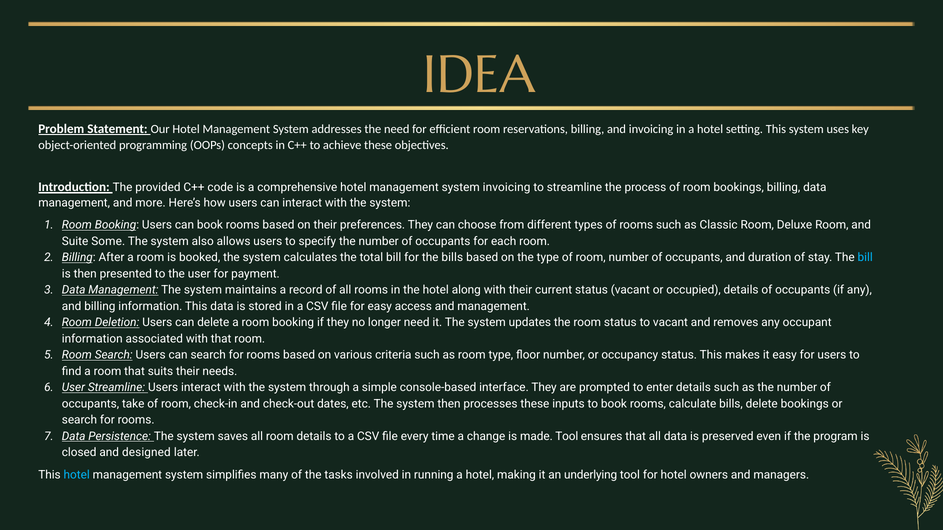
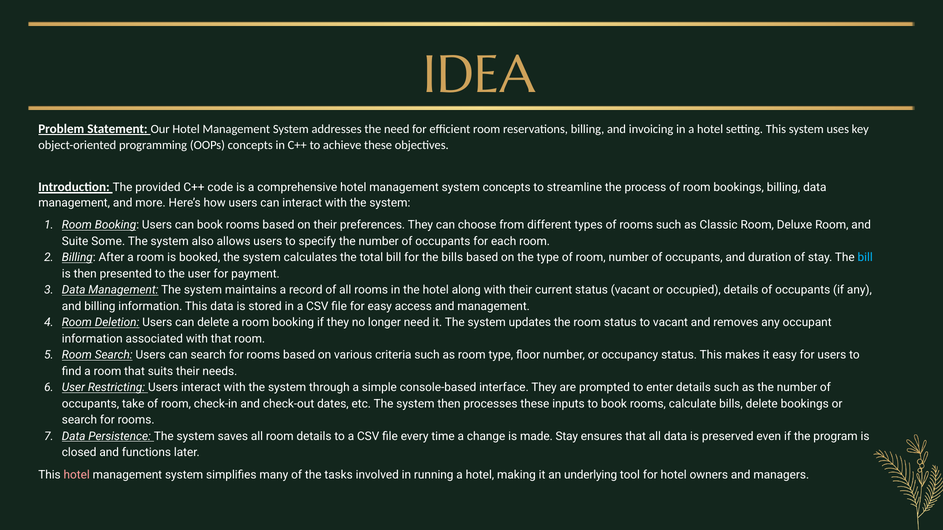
system invoicing: invoicing -> concepts
User Streamline: Streamline -> Restricting
made Tool: Tool -> Stay
designed: designed -> functions
hotel at (77, 475) colour: light blue -> pink
